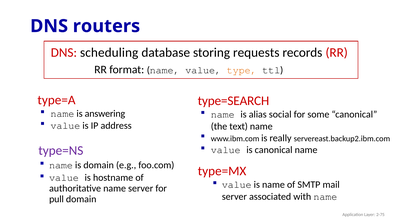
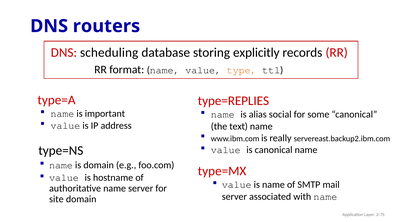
requests: requests -> explicitly
type=SEARCH: type=SEARCH -> type=REPLIES
answering: answering -> important
type=NS colour: purple -> black
pull: pull -> site
